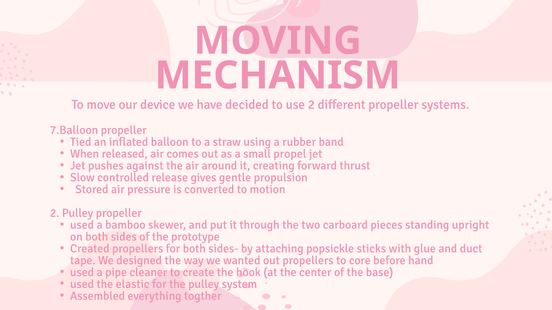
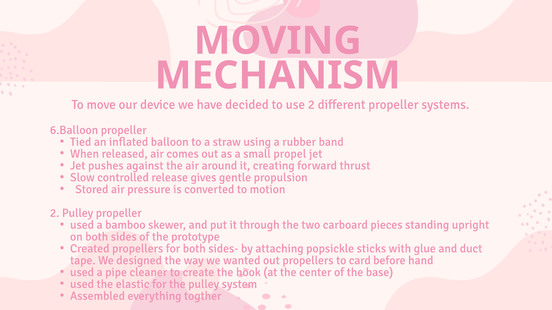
7.Balloon: 7.Balloon -> 6.Balloon
core: core -> card
